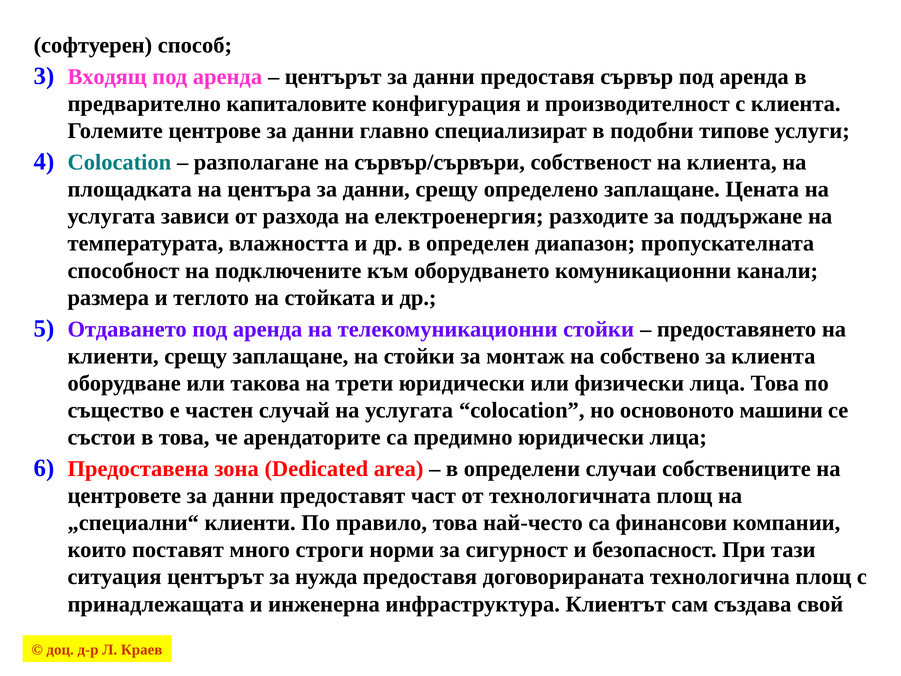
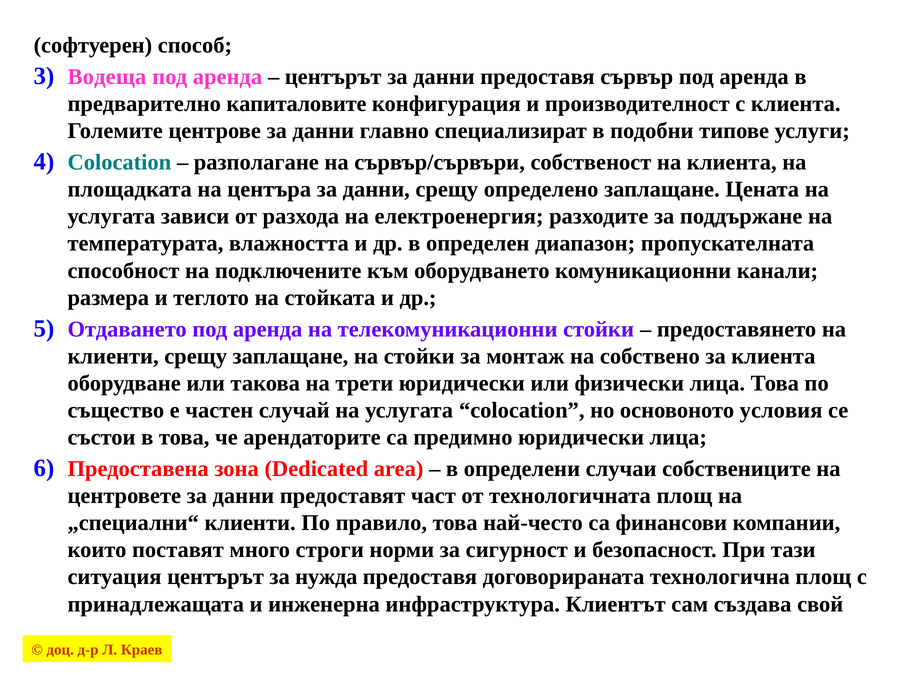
Входящ: Входящ -> Водеща
машини: машини -> условия
